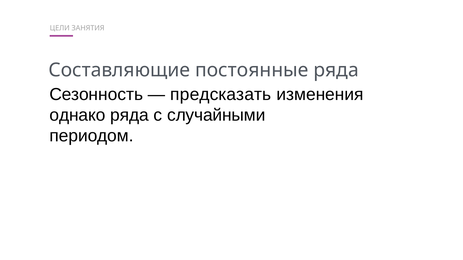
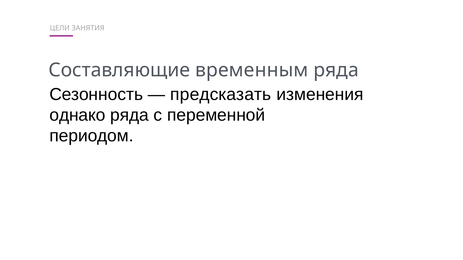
постоянные: постоянные -> временным
случайными: случайными -> переменной
